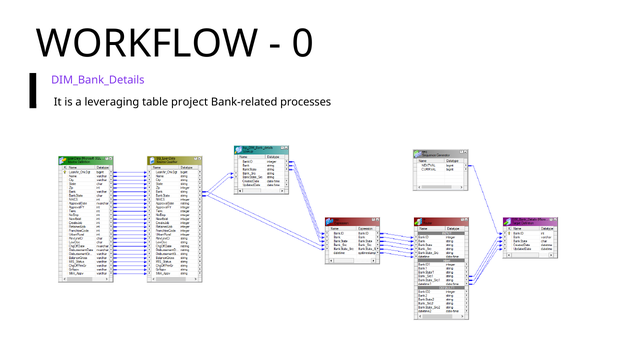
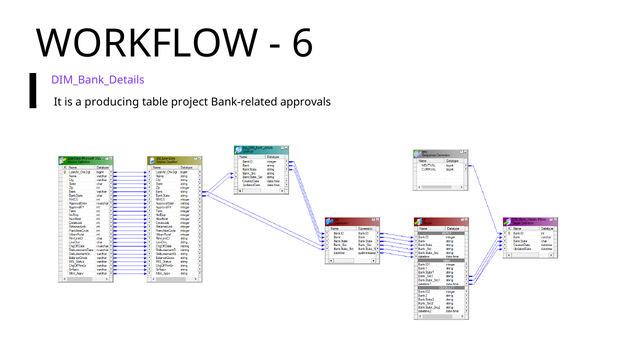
0: 0 -> 6
leveraging: leveraging -> producing
processes: processes -> approvals
